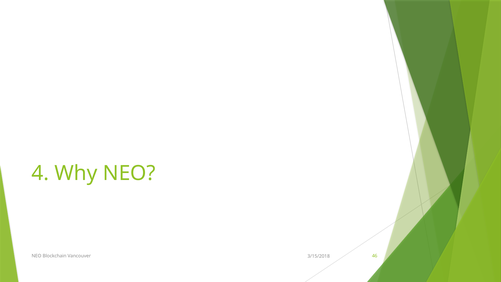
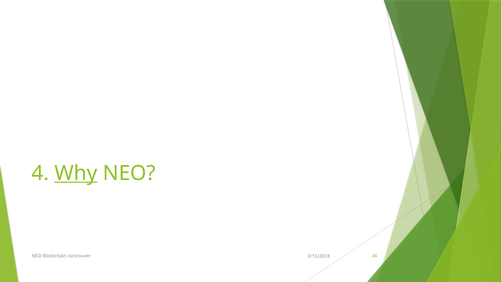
Why underline: none -> present
